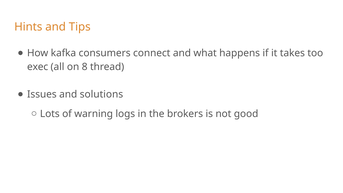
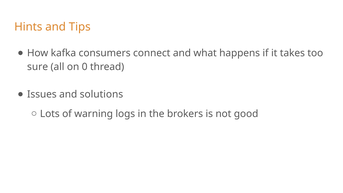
exec: exec -> sure
8: 8 -> 0
